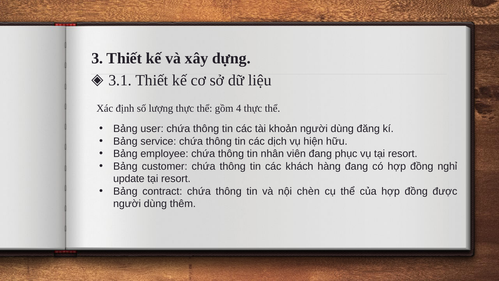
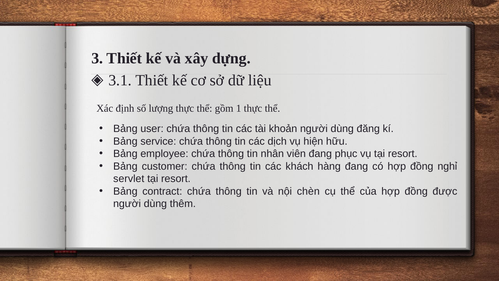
4: 4 -> 1
update: update -> servlet
